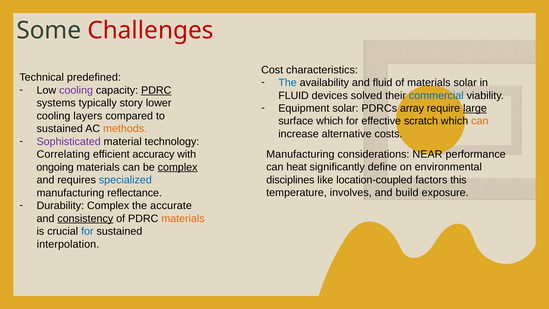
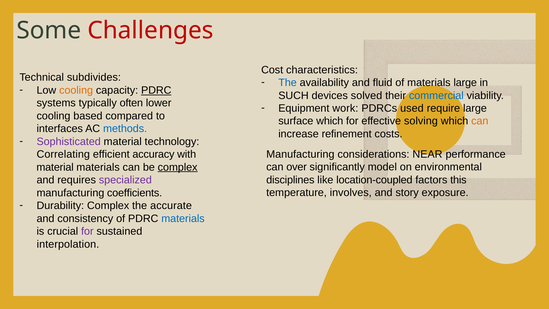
predefined: predefined -> subdivides
materials solar: solar -> large
cooling at (76, 90) colour: purple -> orange
FLUID at (294, 95): FLUID -> SUCH
story: story -> often
Equipment solar: solar -> work
array: array -> used
large at (475, 108) underline: present -> none
layers: layers -> based
scratch: scratch -> solving
sustained at (60, 129): sustained -> interfaces
methods colour: orange -> blue
alternative: alternative -> refinement
heat: heat -> over
define: define -> model
ongoing at (55, 167): ongoing -> material
specialized colour: blue -> purple
build: build -> story
reflectance: reflectance -> coefficients
consistency underline: present -> none
materials at (183, 218) colour: orange -> blue
for at (87, 231) colour: blue -> purple
